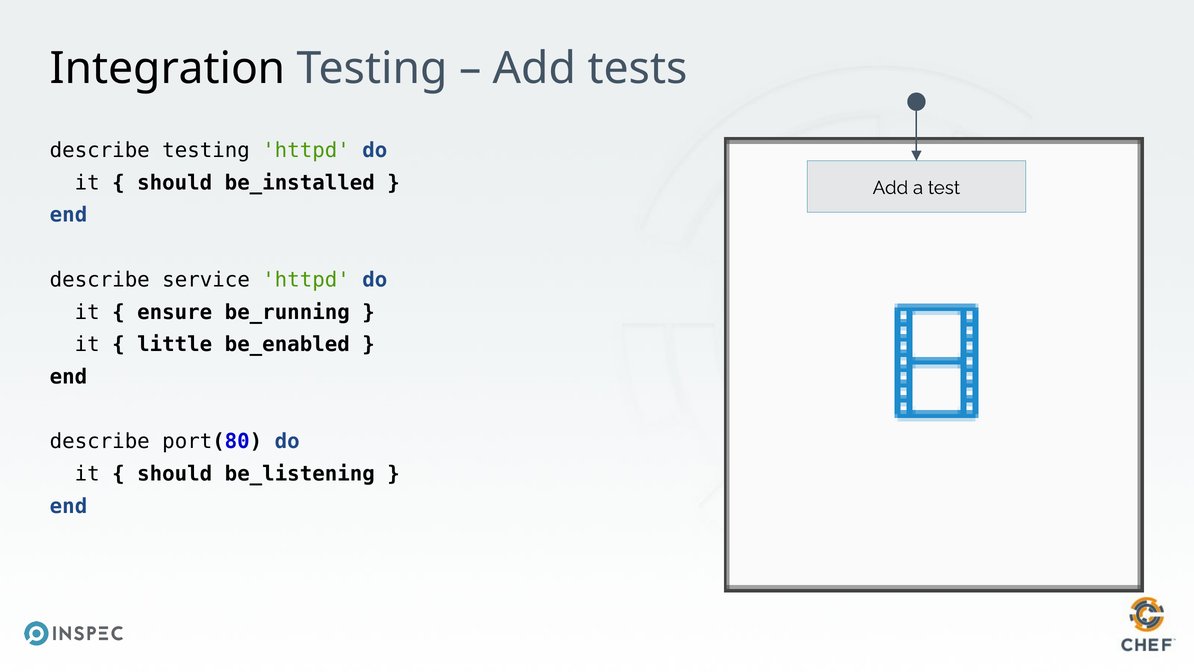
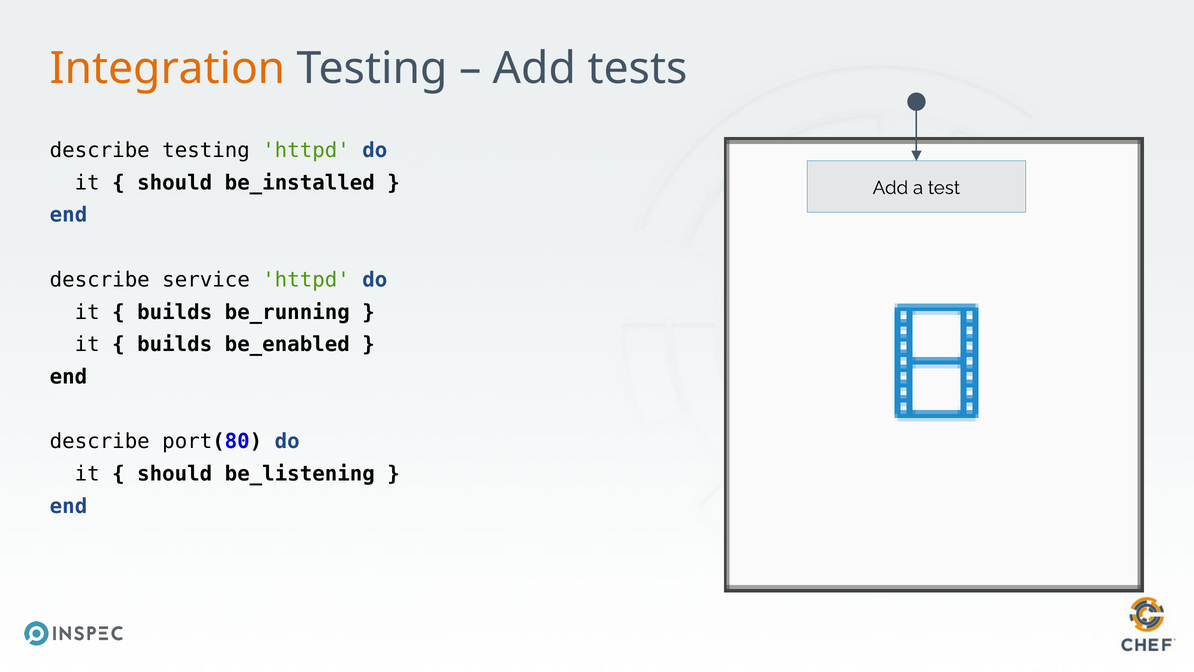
Integration colour: black -> orange
ensure at (175, 312): ensure -> builds
little at (175, 344): little -> builds
